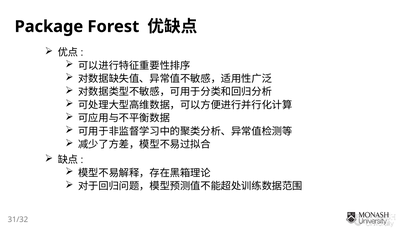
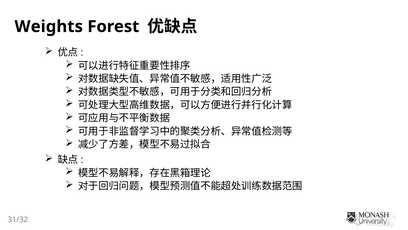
Package: Package -> Weights
